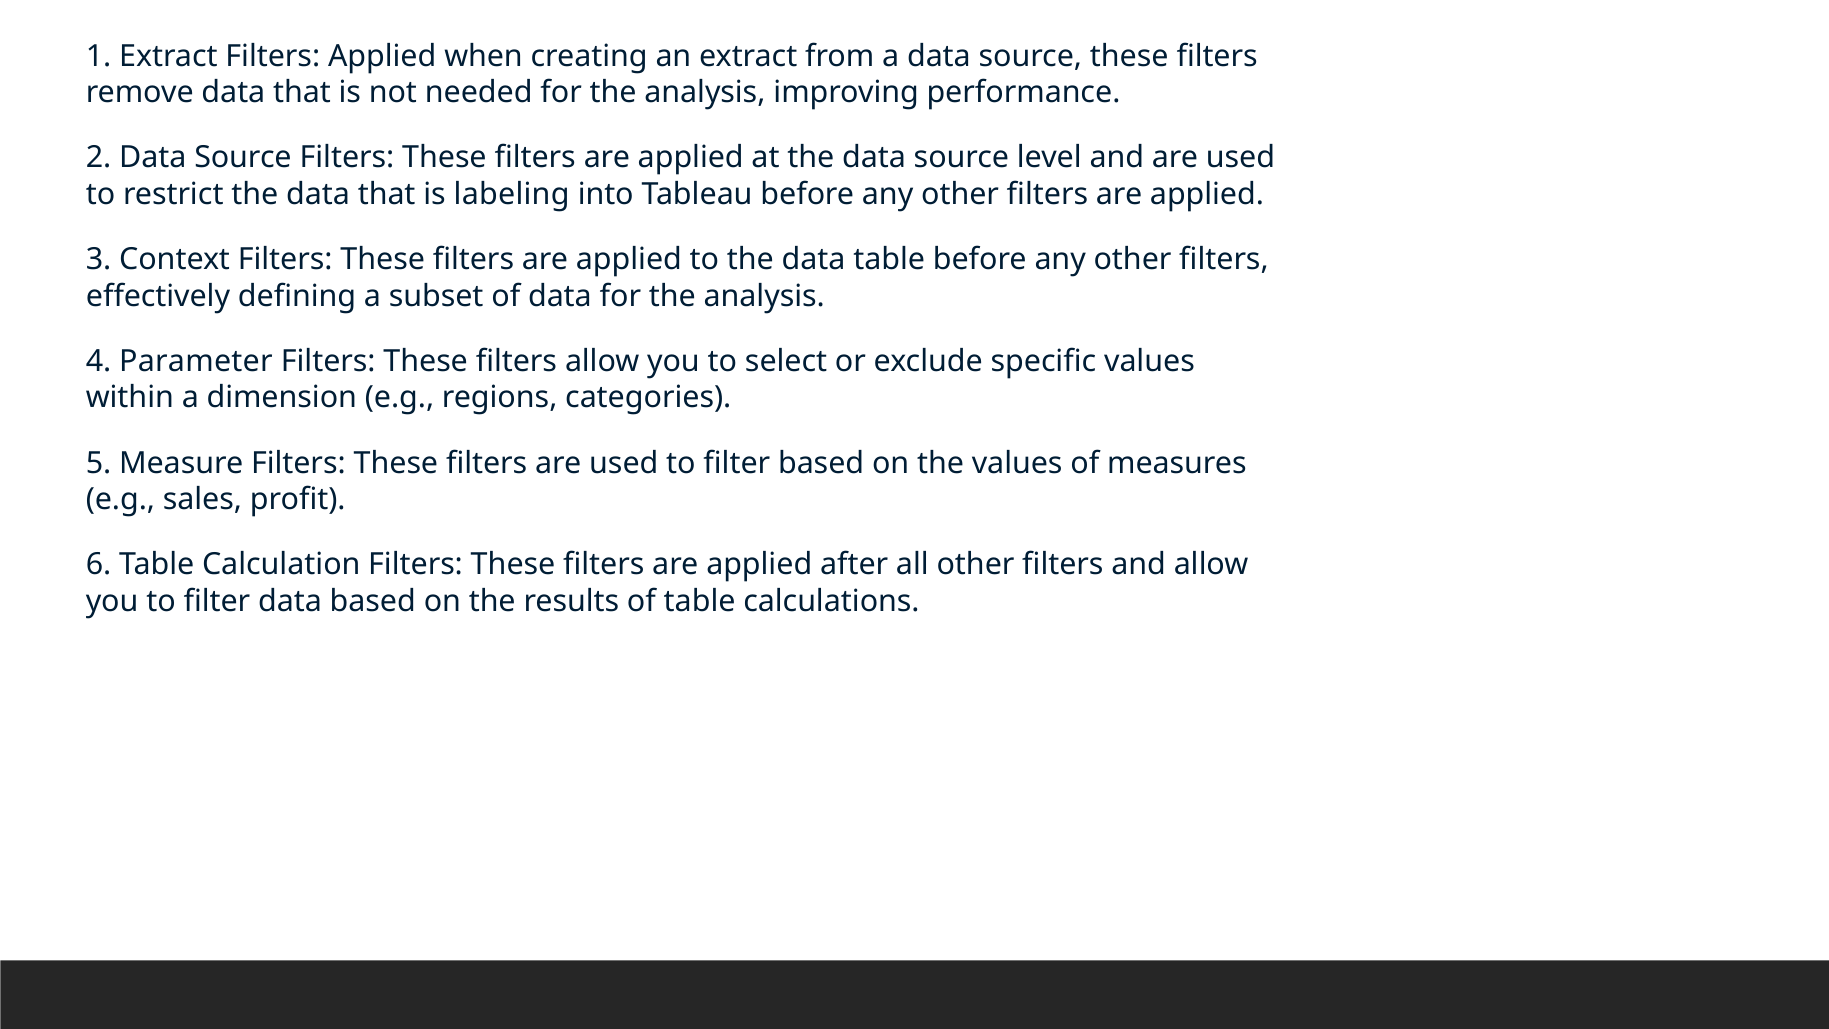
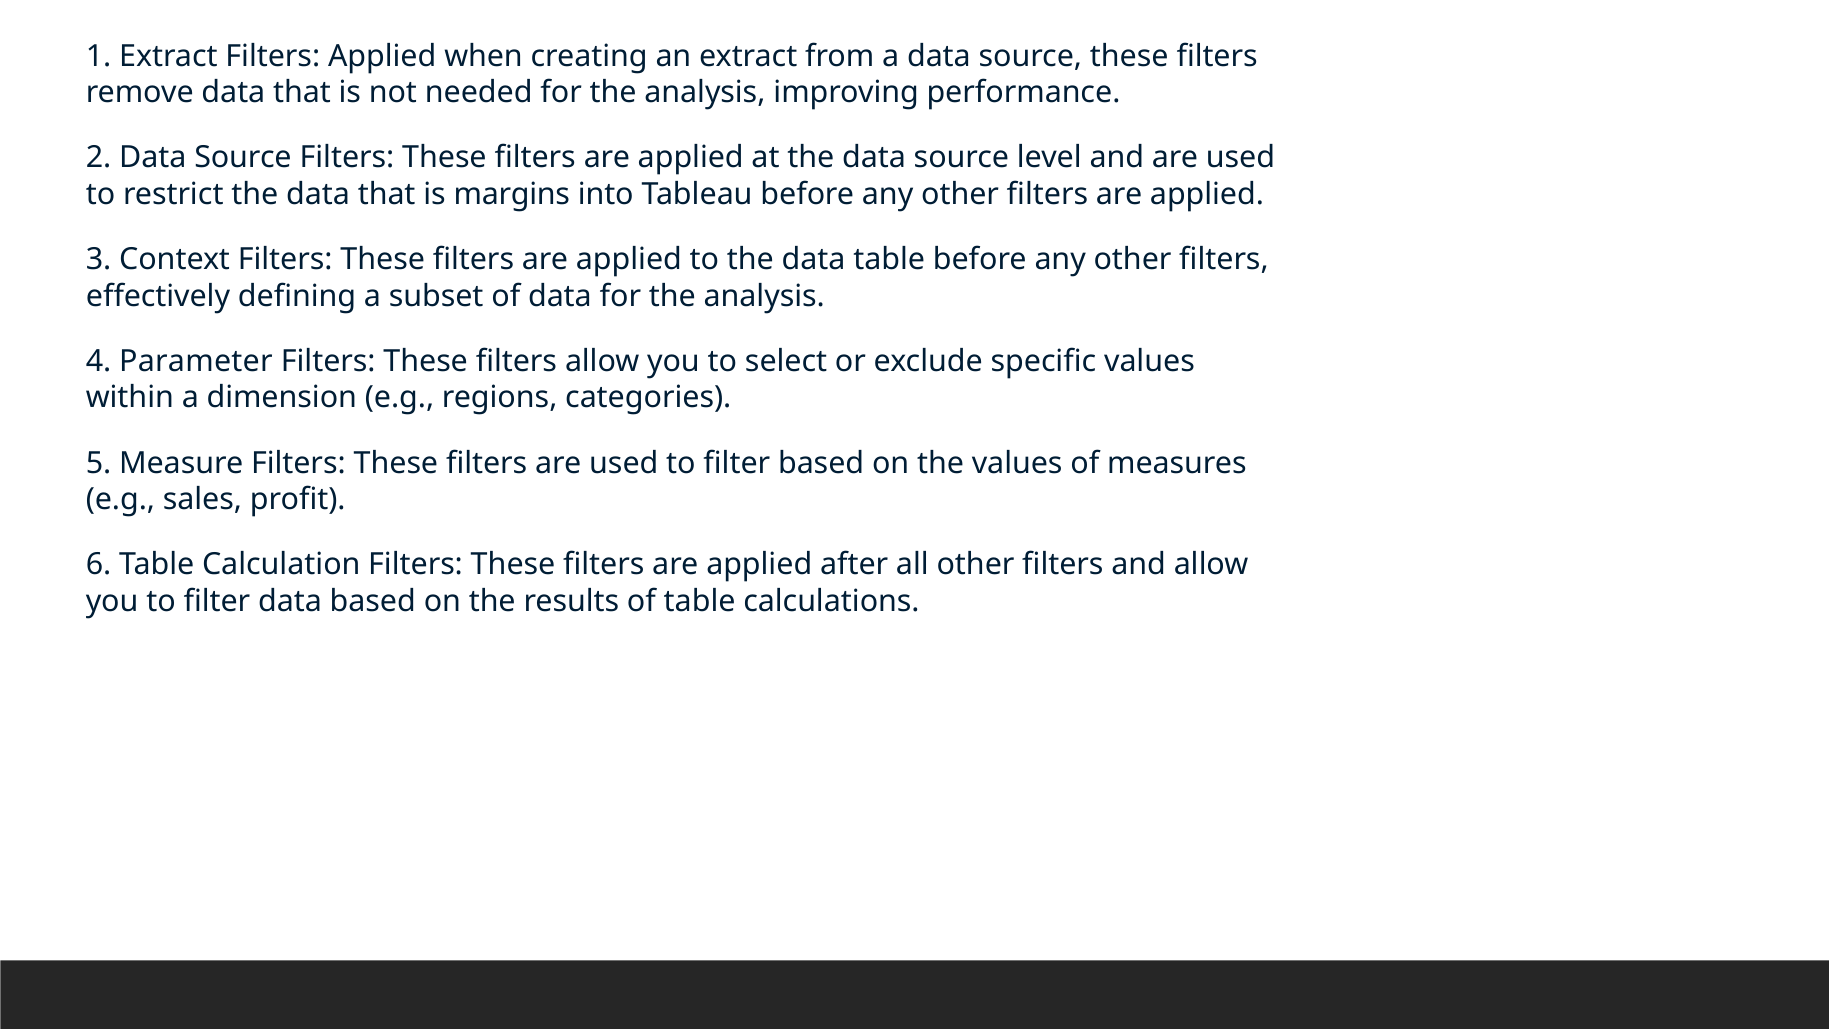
labeling: labeling -> margins
